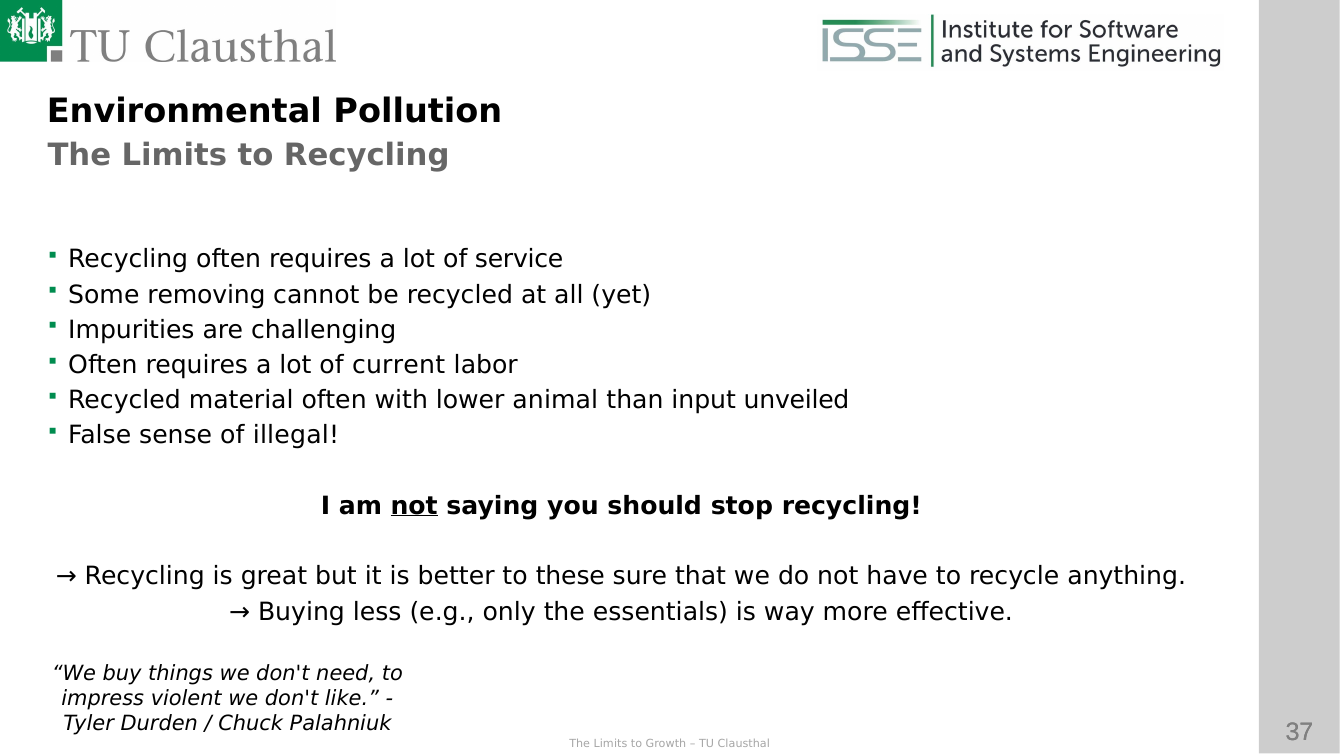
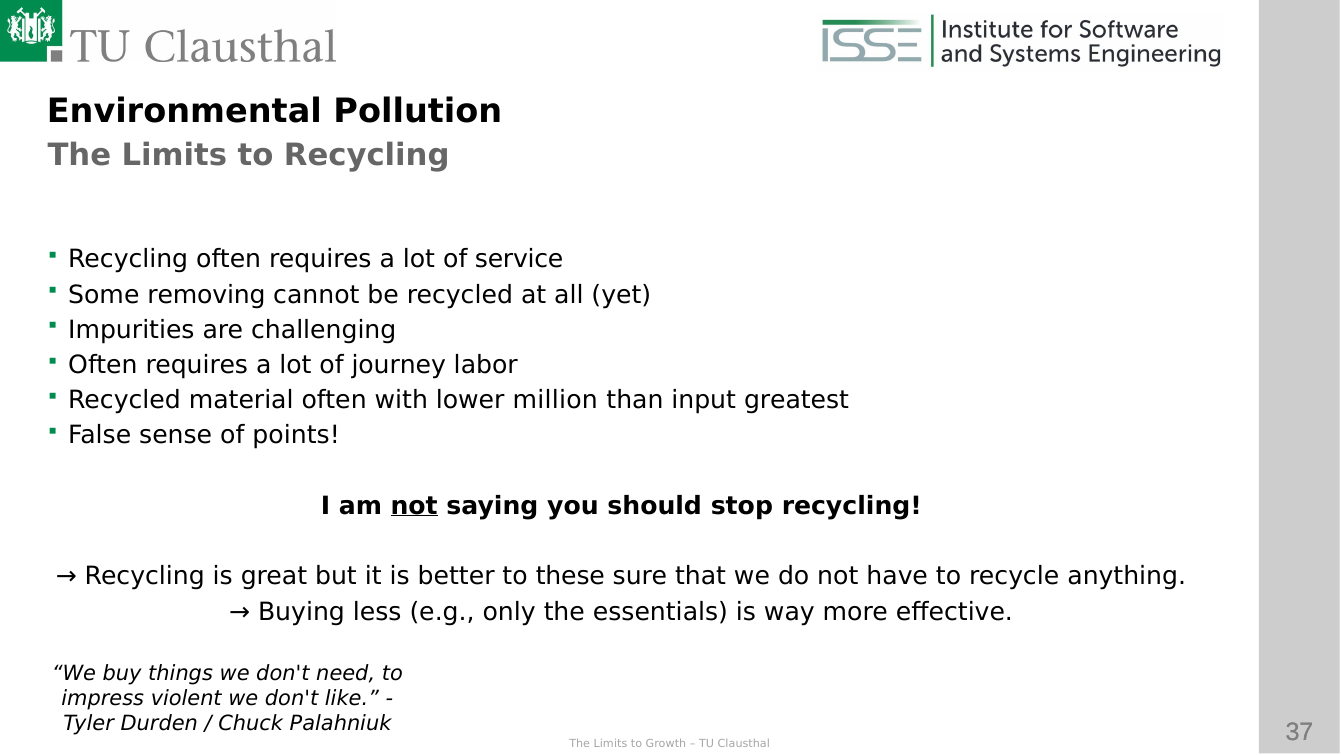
current: current -> journey
animal: animal -> million
unveiled: unveiled -> greatest
illegal: illegal -> points
